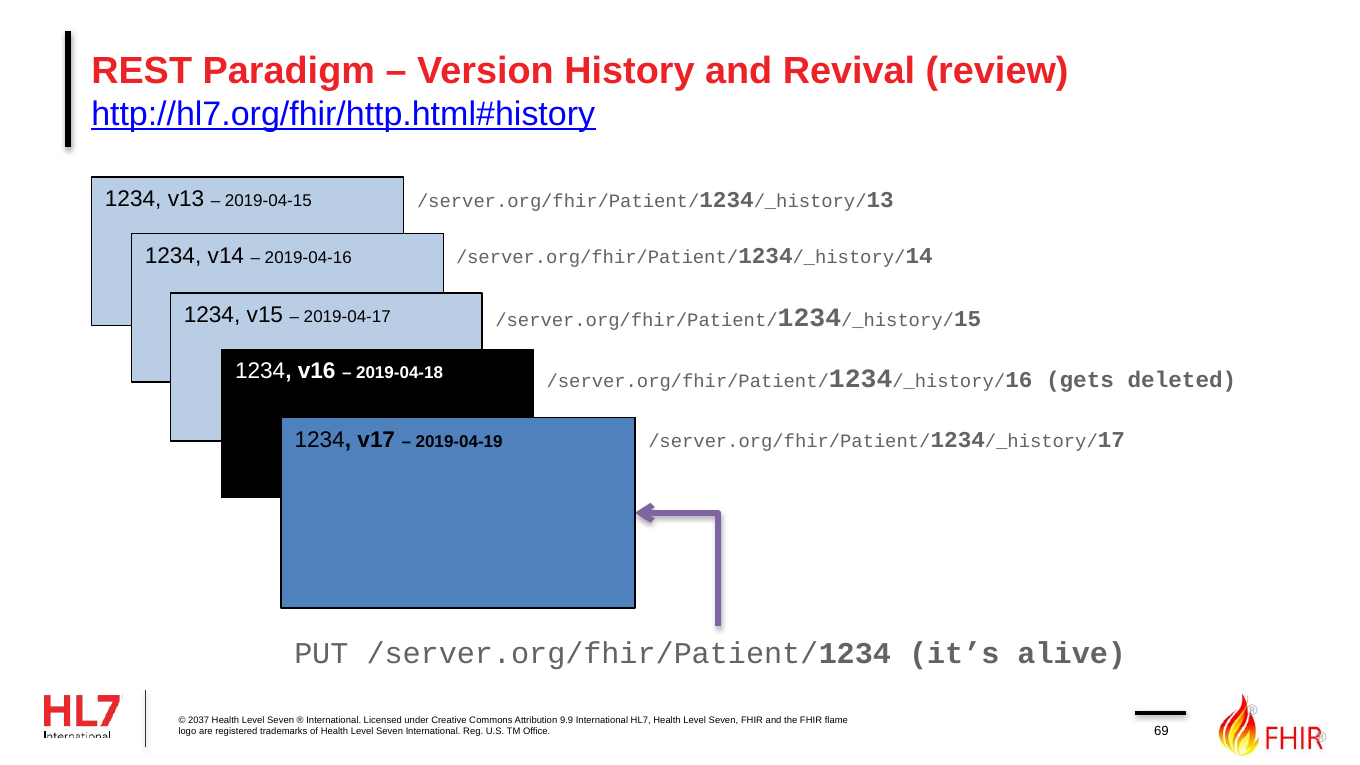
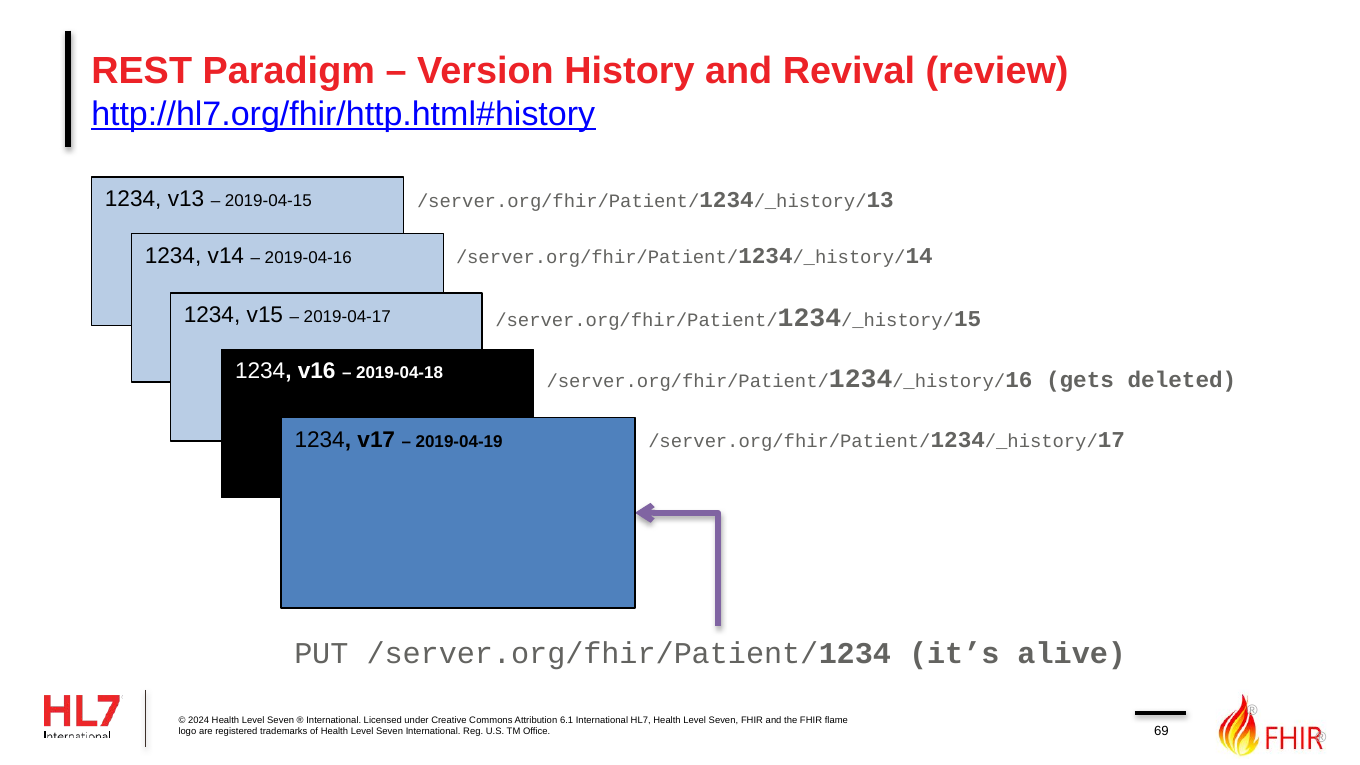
2037: 2037 -> 2024
9.9: 9.9 -> 6.1
